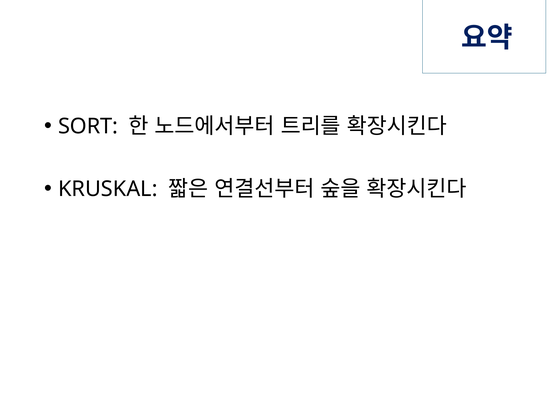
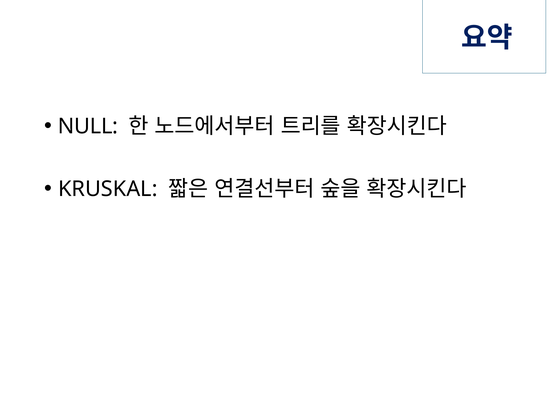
SORT: SORT -> NULL
